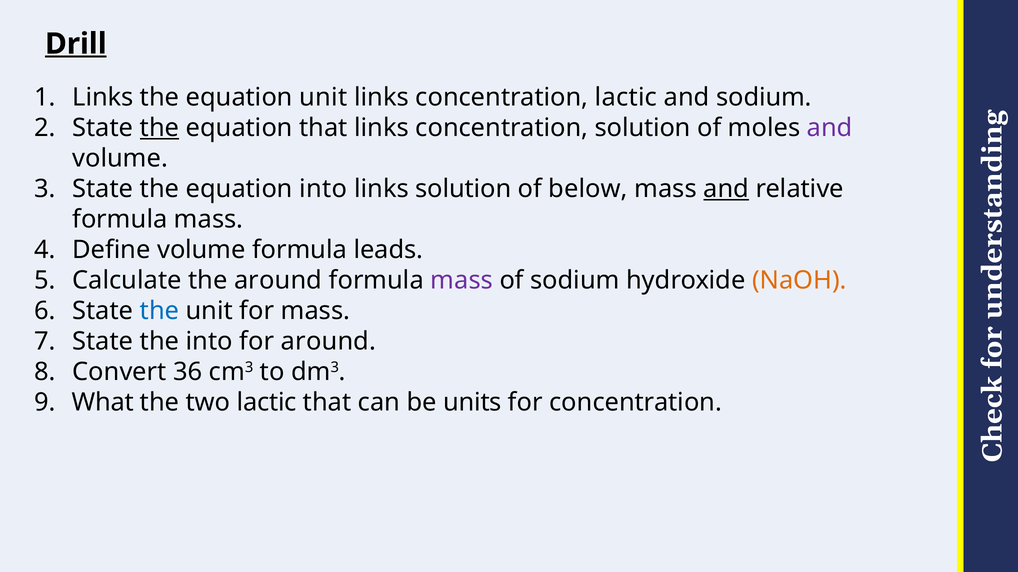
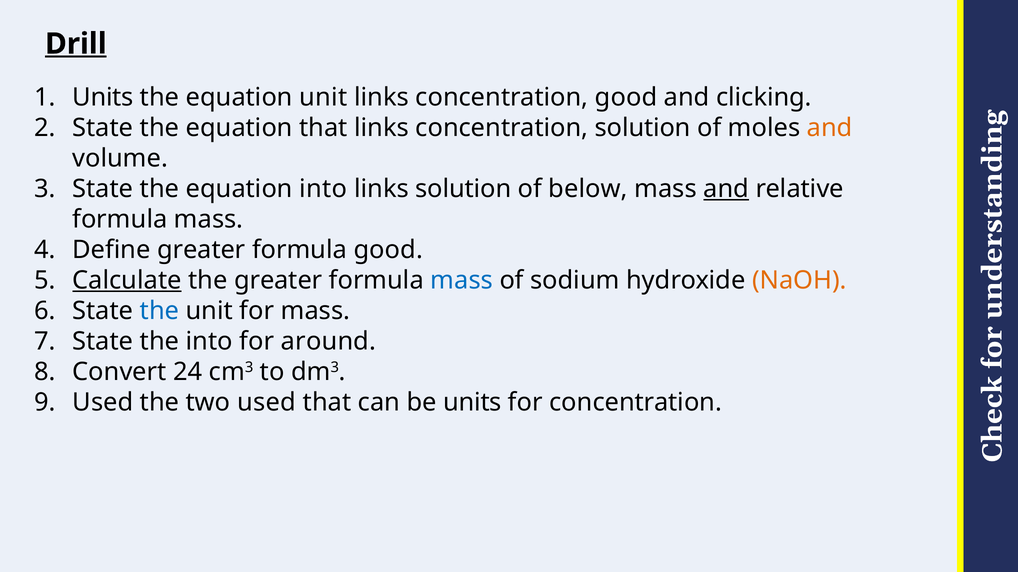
Links at (103, 97): Links -> Units
concentration lactic: lactic -> good
and sodium: sodium -> clicking
the at (160, 128) underline: present -> none
and at (830, 128) colour: purple -> orange
Define volume: volume -> greater
formula leads: leads -> good
Calculate underline: none -> present
the around: around -> greater
mass at (462, 280) colour: purple -> blue
36: 36 -> 24
What at (103, 403): What -> Used
two lactic: lactic -> used
